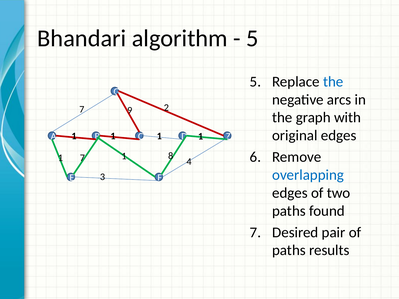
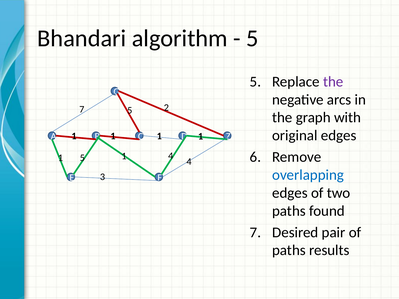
the at (333, 82) colour: blue -> purple
7 9: 9 -> 5
1 7: 7 -> 5
1 8: 8 -> 4
